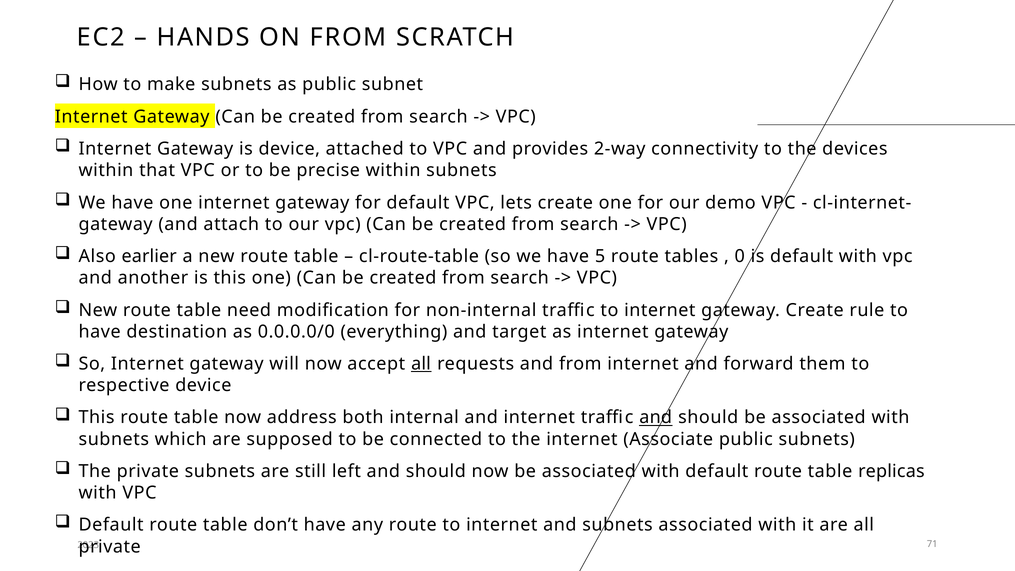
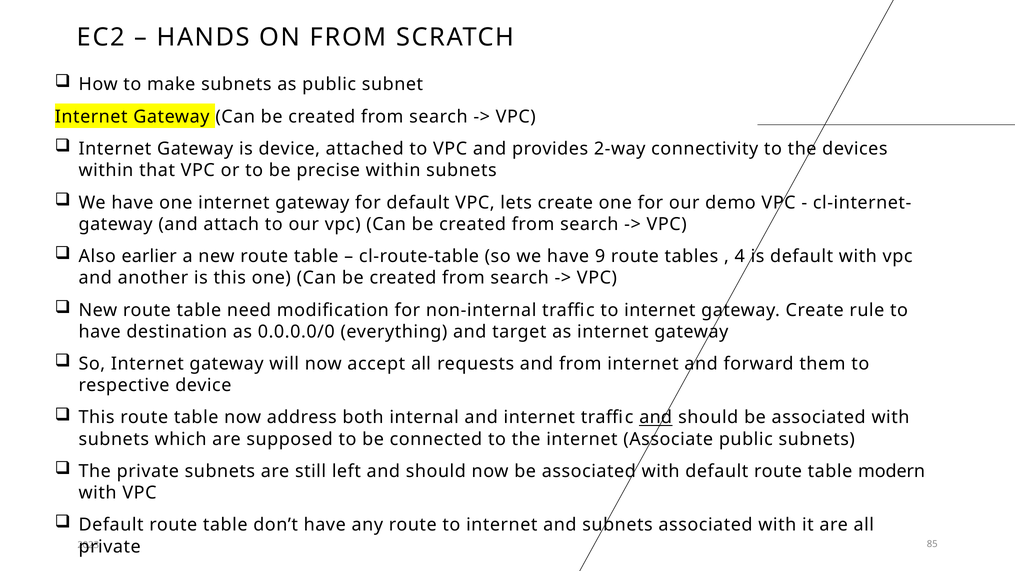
5: 5 -> 9
0: 0 -> 4
all at (421, 364) underline: present -> none
replicas: replicas -> modern
71: 71 -> 85
